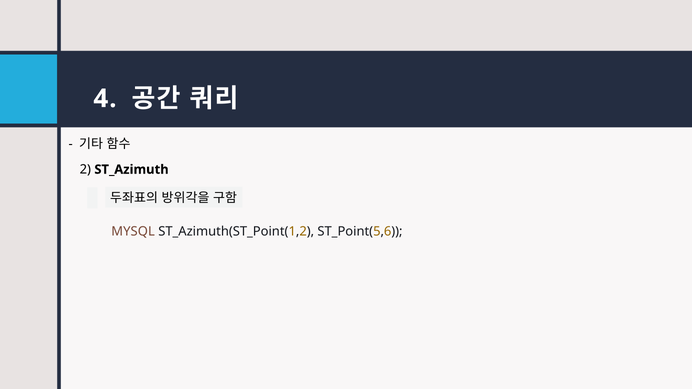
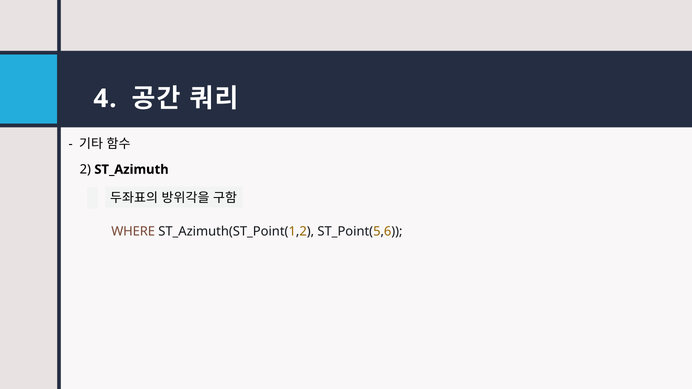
MYSQL: MYSQL -> WHERE
